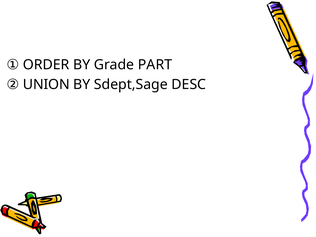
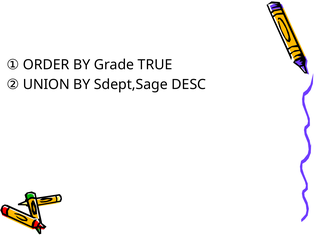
PART: PART -> TRUE
